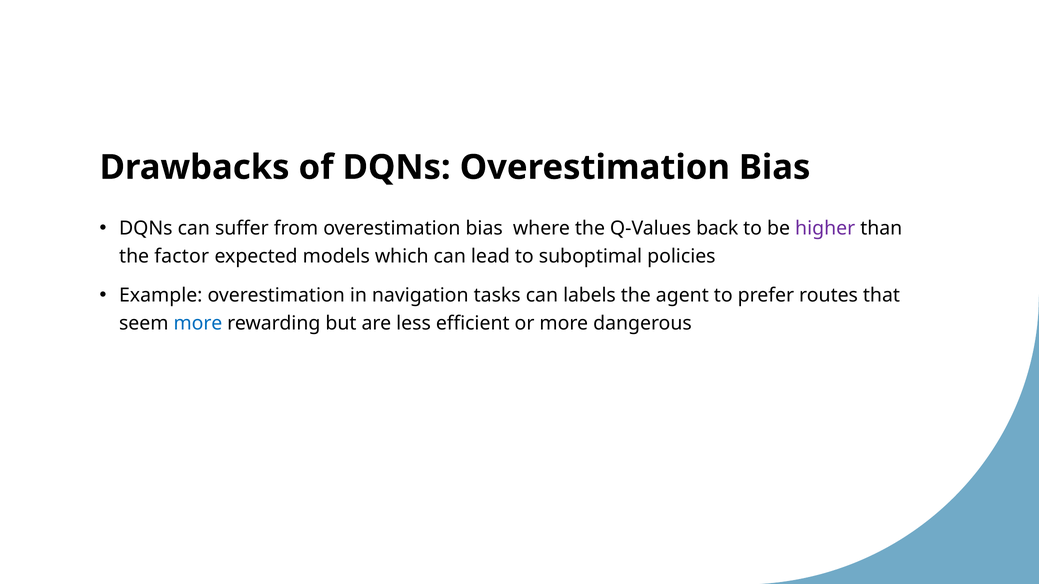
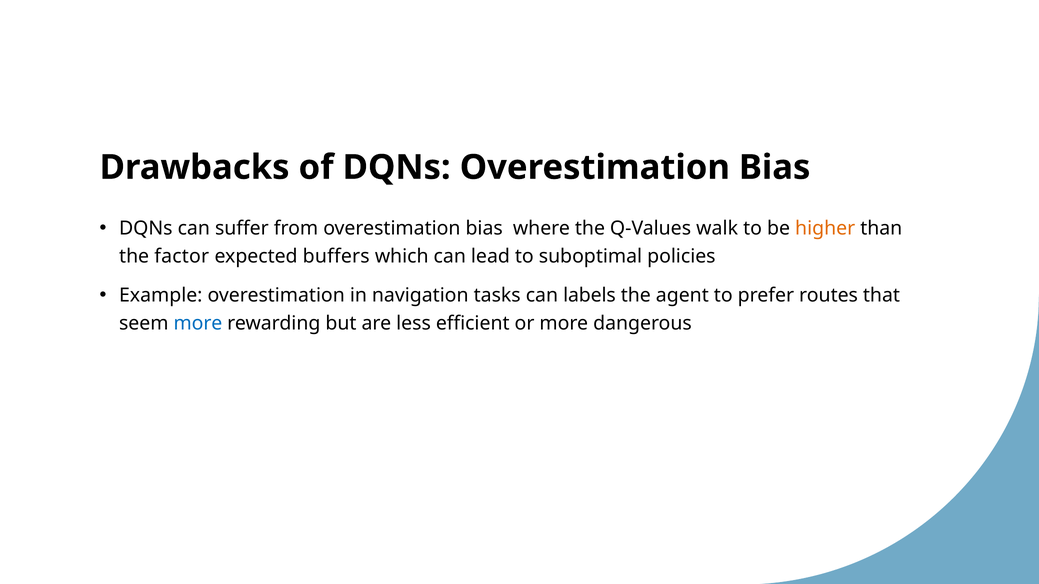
back: back -> walk
higher colour: purple -> orange
models: models -> buffers
